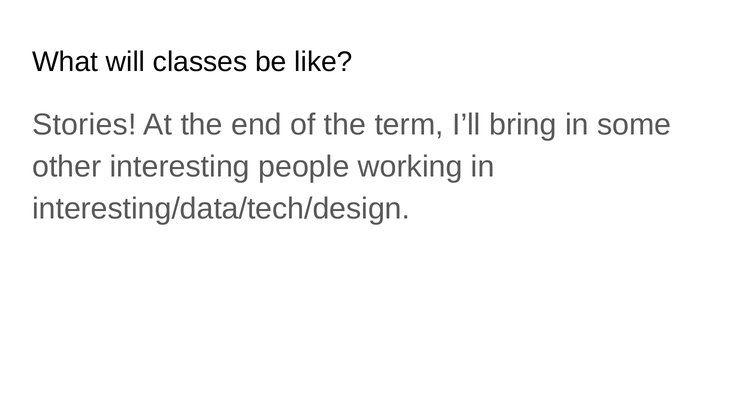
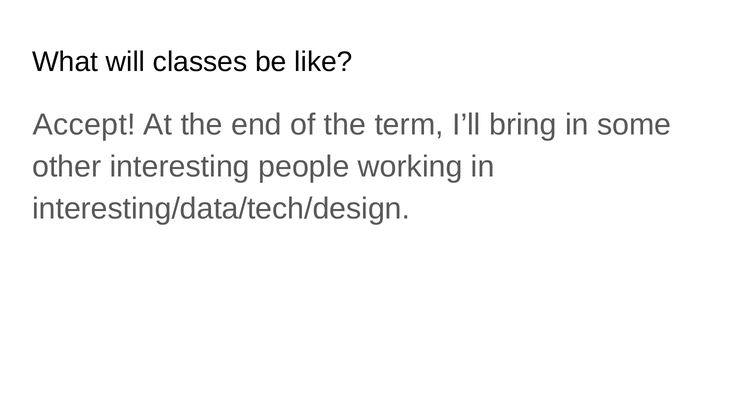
Stories: Stories -> Accept
